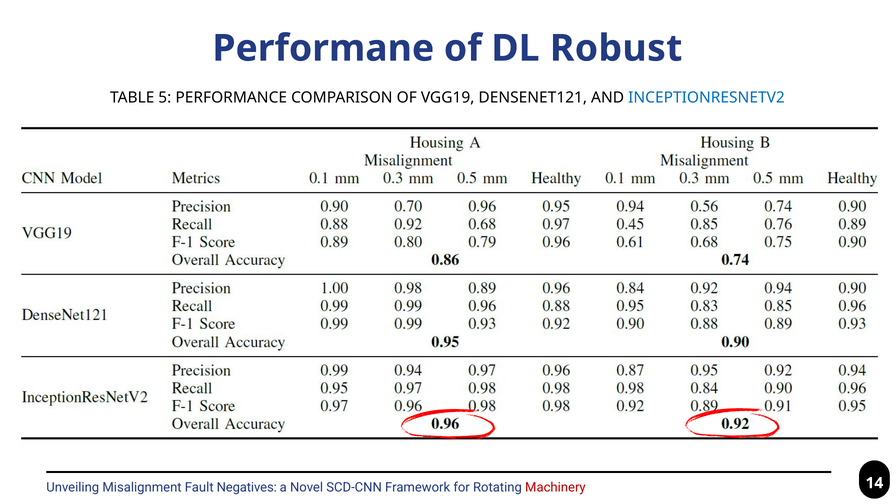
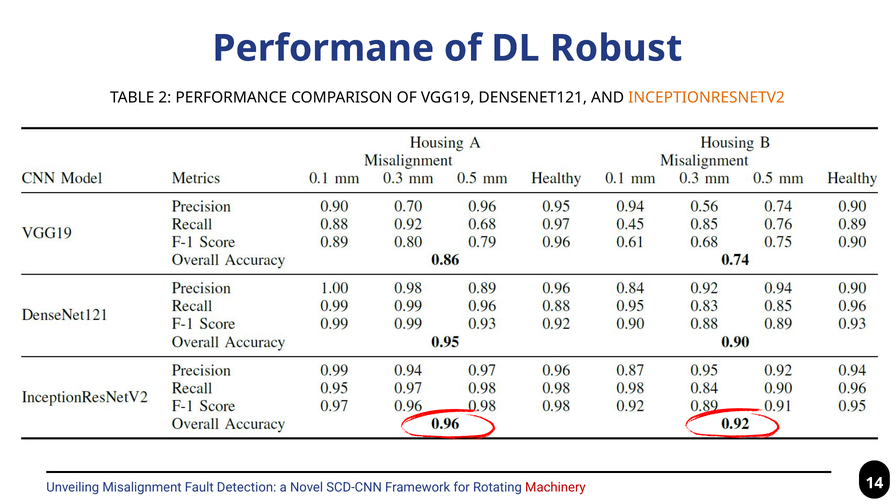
5: 5 -> 2
INCEPTIONRESNETV2 colour: blue -> orange
Negatives: Negatives -> Detection
